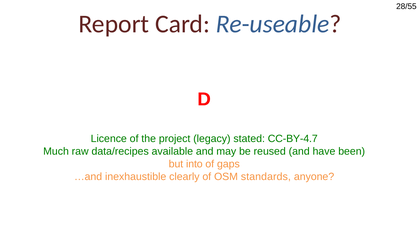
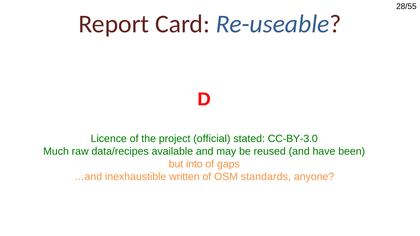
legacy: legacy -> official
CC-BY-4.7: CC-BY-4.7 -> CC-BY-3.0
clearly: clearly -> written
